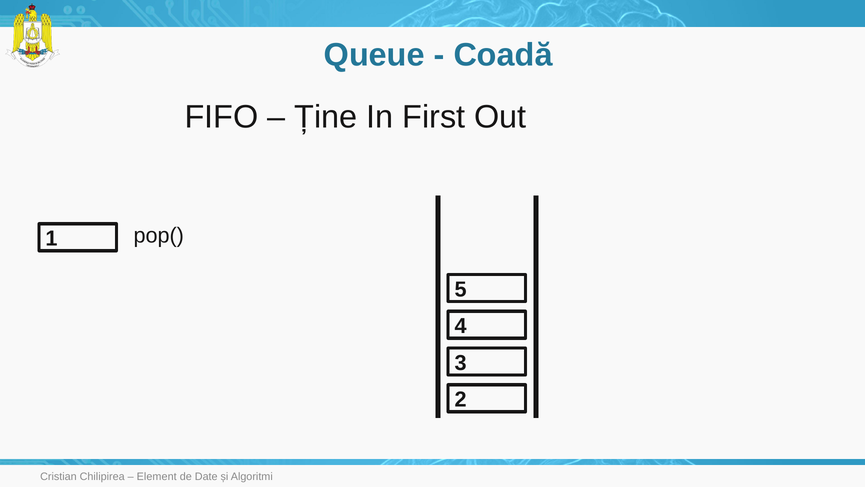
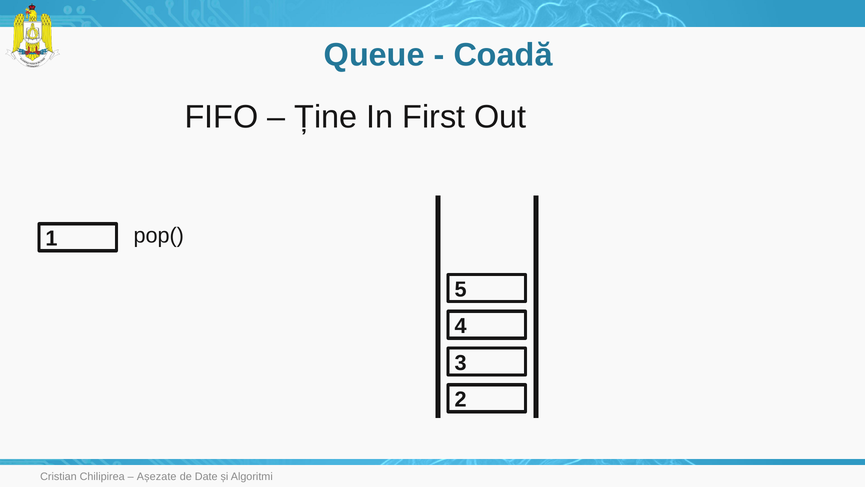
Element: Element -> Așezate
